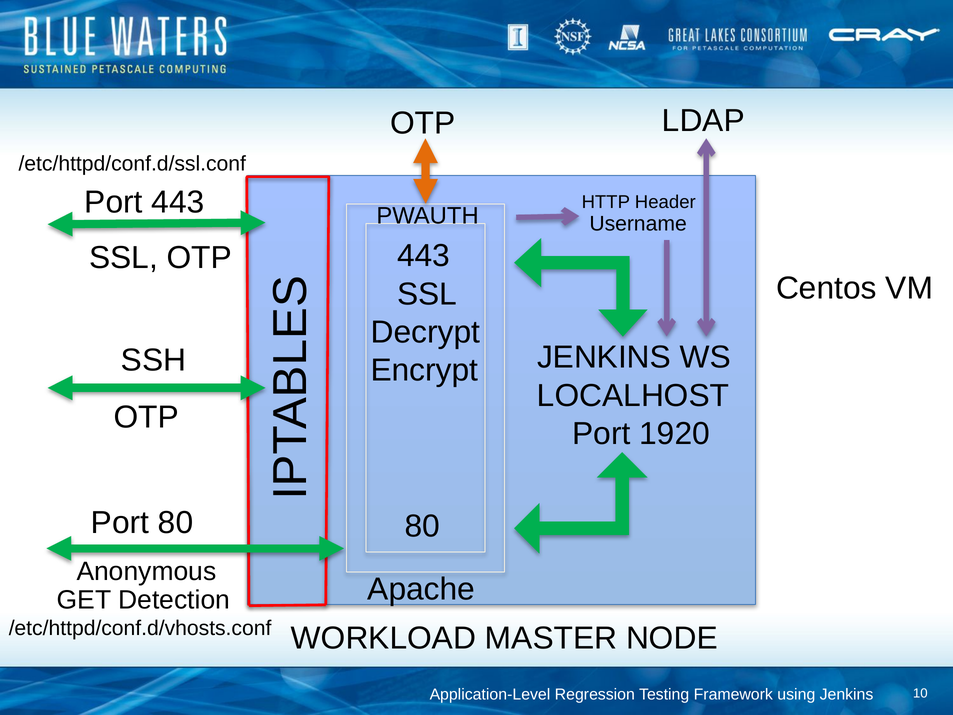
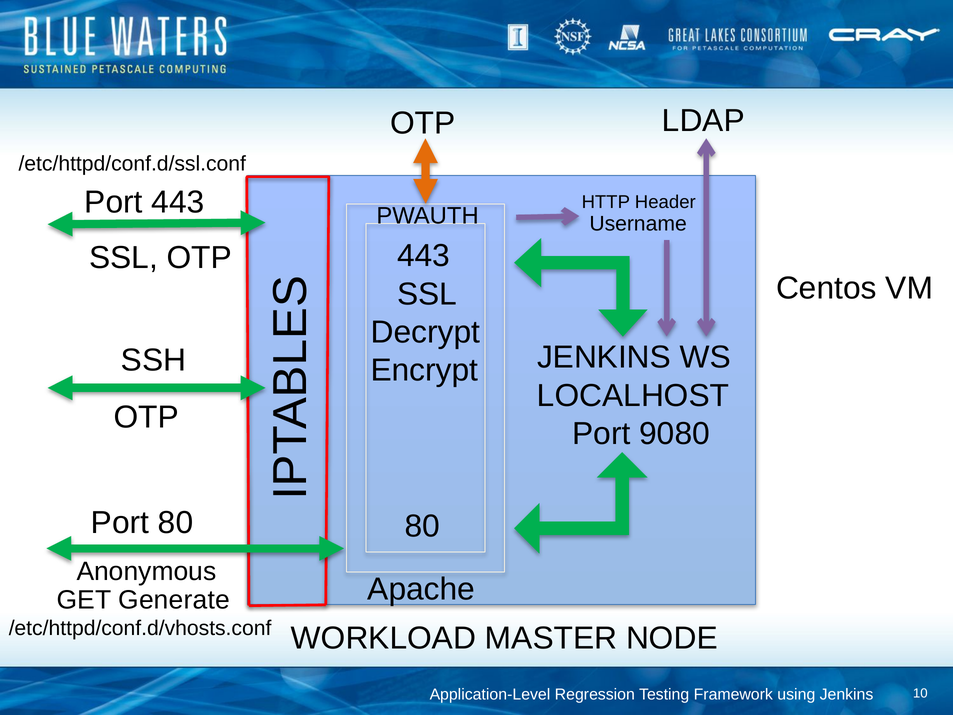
1920: 1920 -> 9080
Detection: Detection -> Generate
